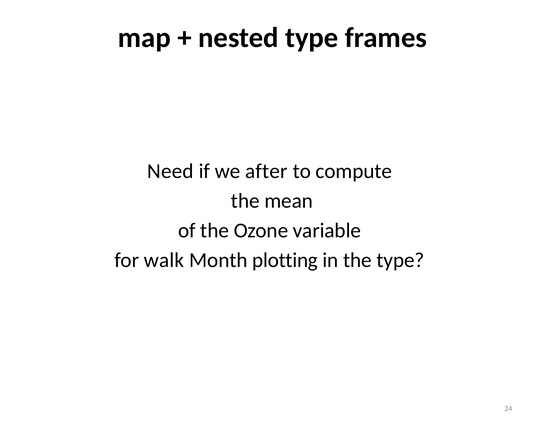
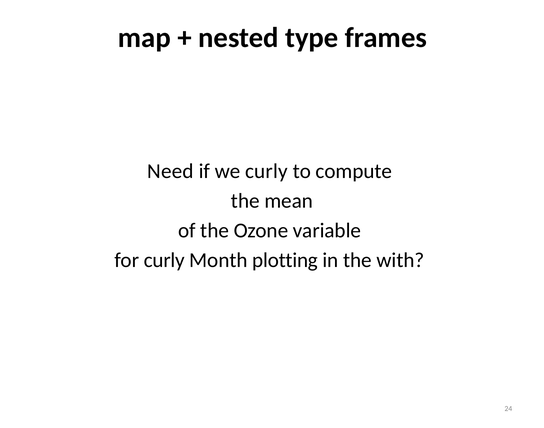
we after: after -> curly
for walk: walk -> curly
the type: type -> with
